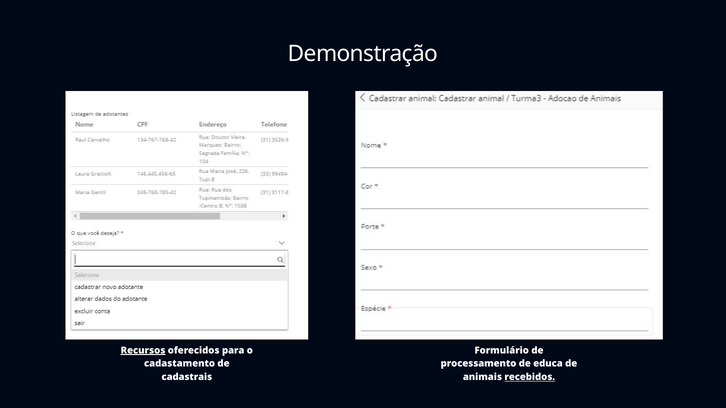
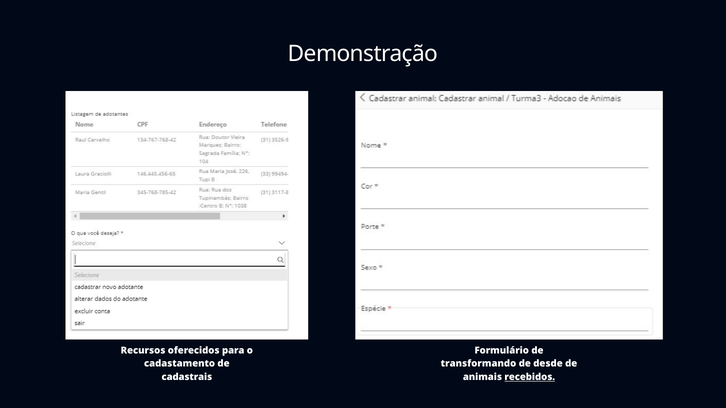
Recursos underline: present -> none
processamento: processamento -> transformando
educa: educa -> desde
